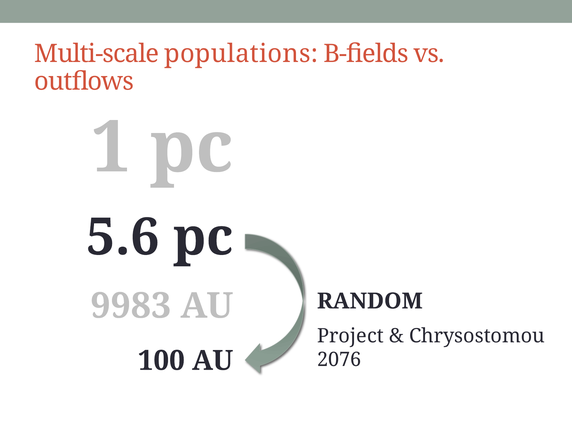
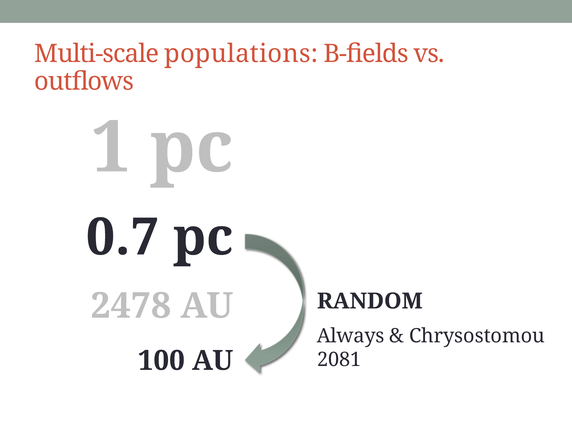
5.6: 5.6 -> 0.7
9983: 9983 -> 2478
Project: Project -> Always
2076: 2076 -> 2081
